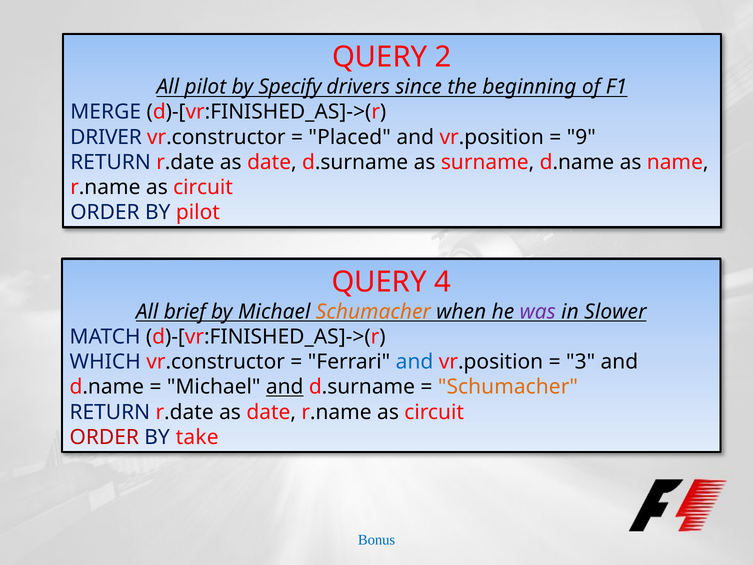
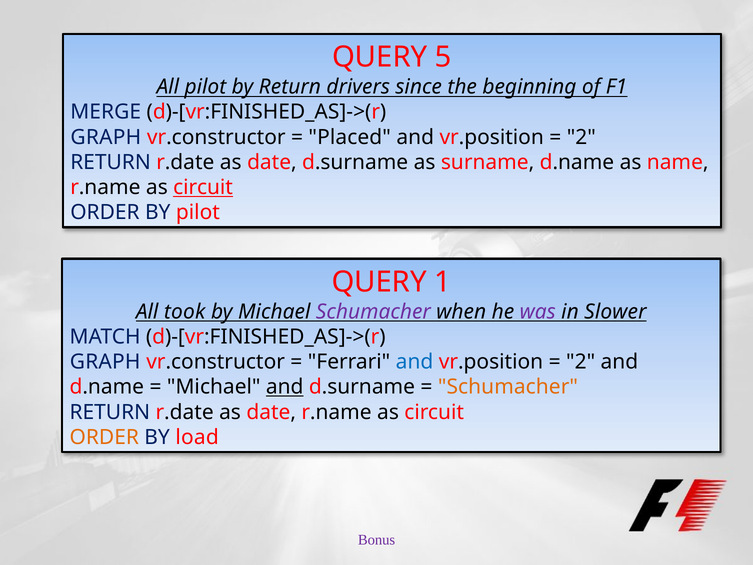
2: 2 -> 5
by Specify: Specify -> Return
DRIVER at (106, 137): DRIVER -> GRAPH
9 at (581, 137): 9 -> 2
circuit at (203, 187) underline: none -> present
4: 4 -> 1
brief: brief -> took
Schumacher at (373, 312) colour: orange -> purple
WHICH at (105, 362): WHICH -> GRAPH
3 at (581, 362): 3 -> 2
ORDER at (104, 437) colour: red -> orange
take: take -> load
Bonus colour: blue -> purple
